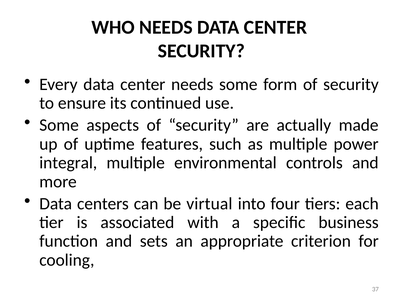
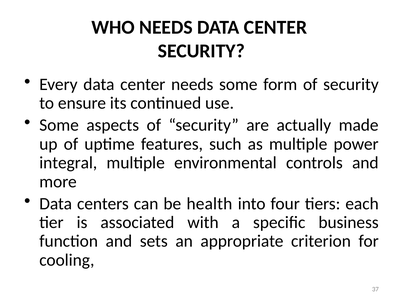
virtual: virtual -> health
